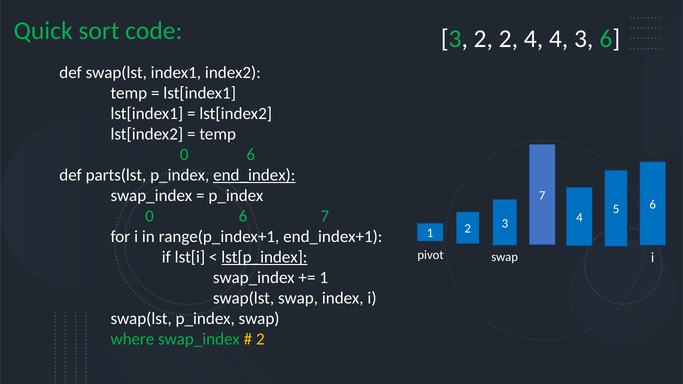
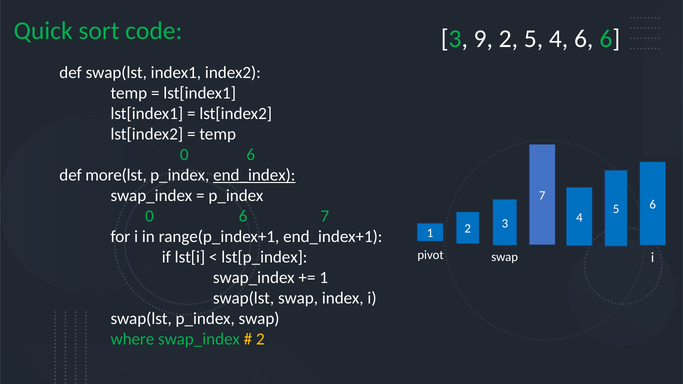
3 2: 2 -> 9
4 at (534, 39): 4 -> 5
4 3: 3 -> 6
parts(lst: parts(lst -> more(lst
lst[p_index underline: present -> none
